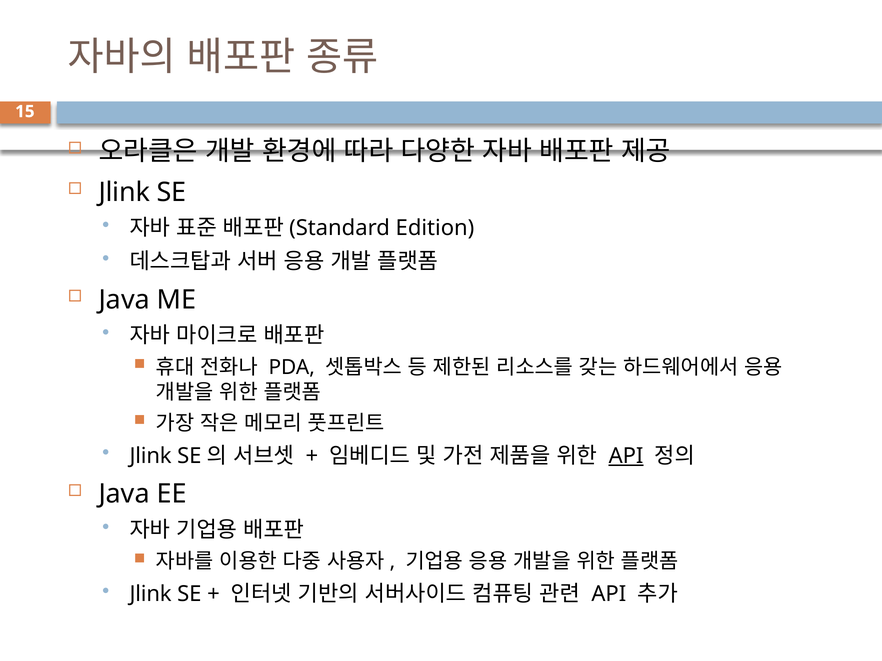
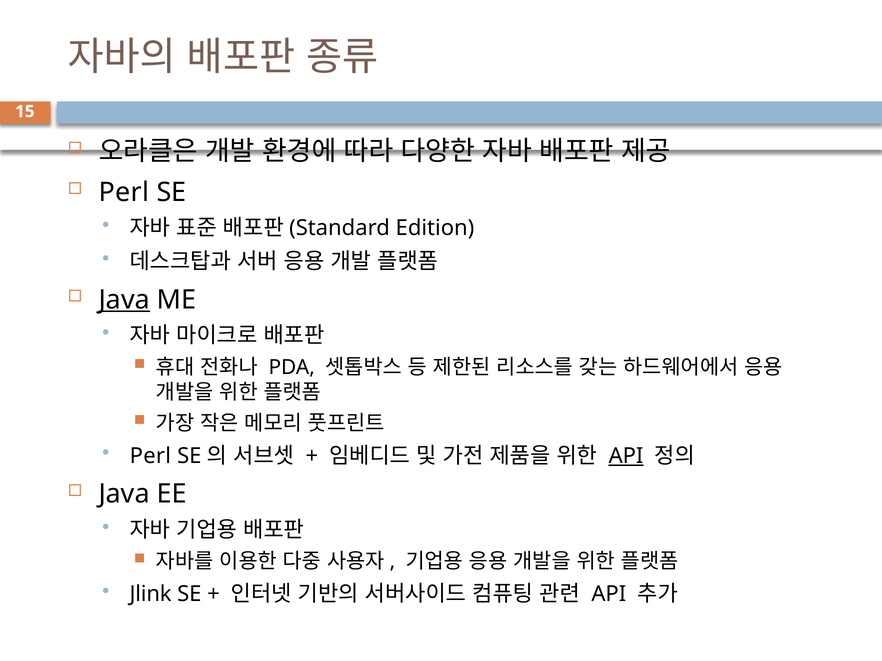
Jlink at (124, 193): Jlink -> Perl
Java at (124, 300) underline: none -> present
Jlink at (151, 456): Jlink -> Perl
